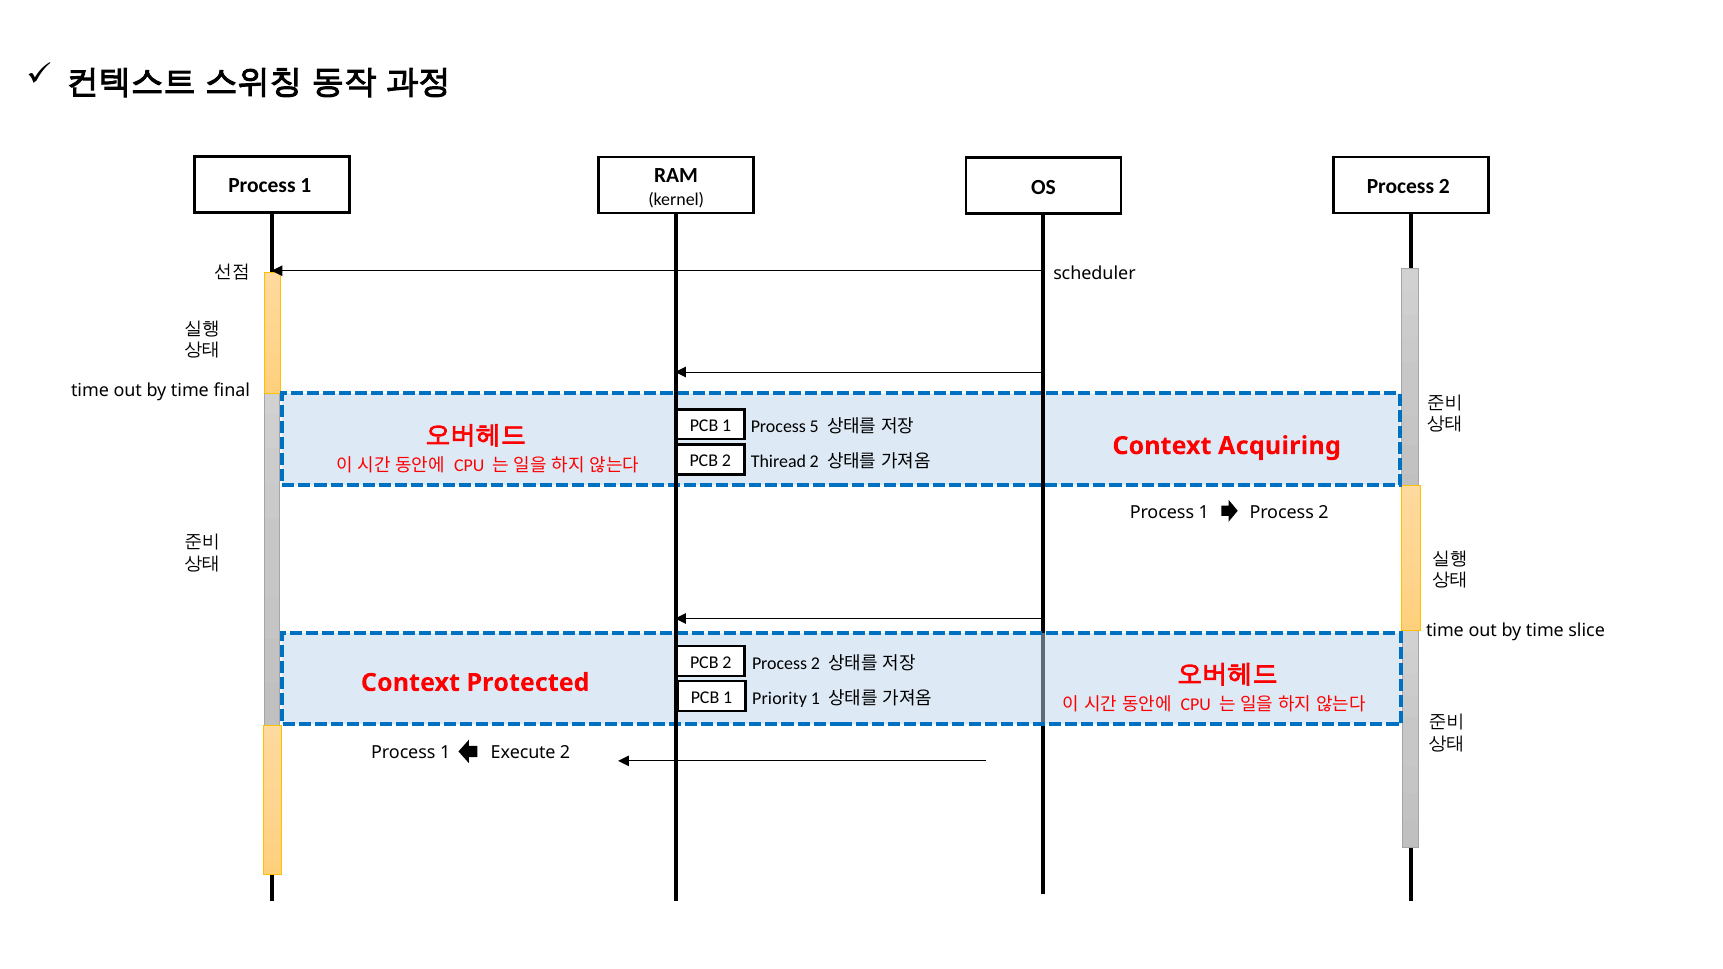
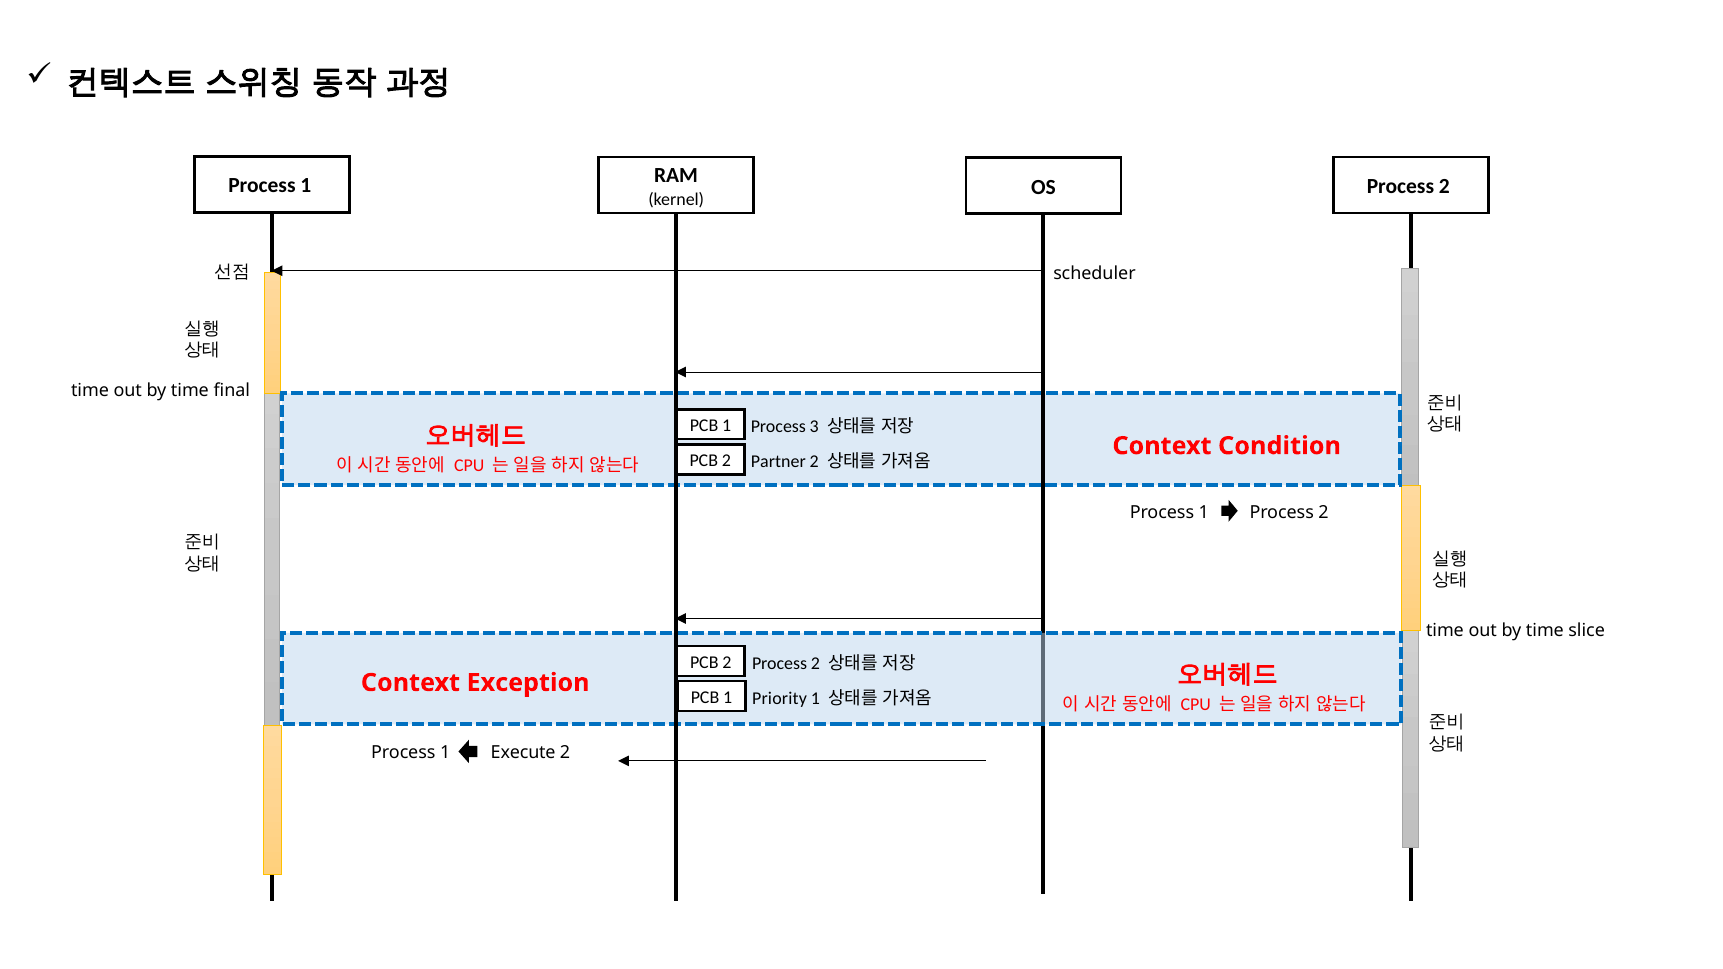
5: 5 -> 3
Thiread: Thiread -> Partner
Acquiring: Acquiring -> Condition
Protected: Protected -> Exception
